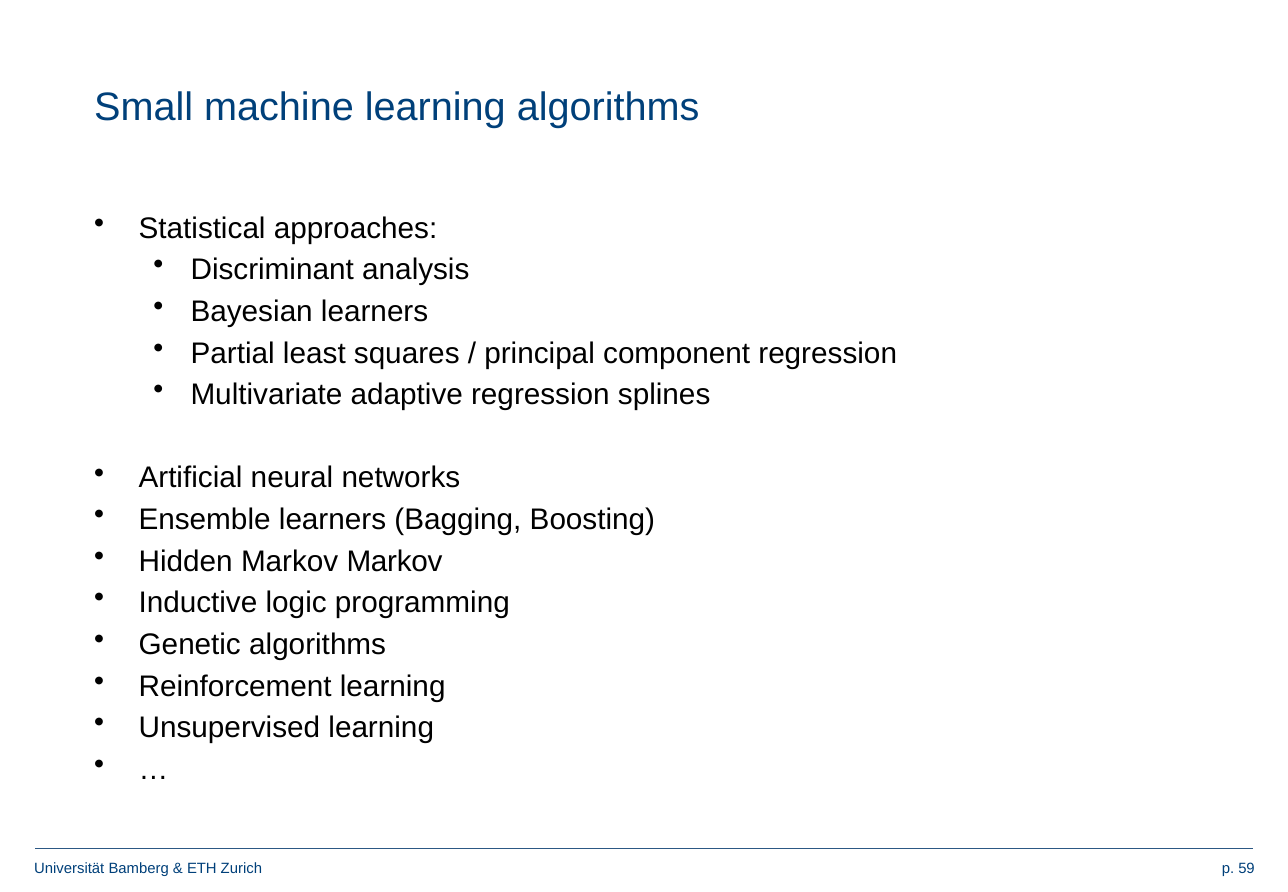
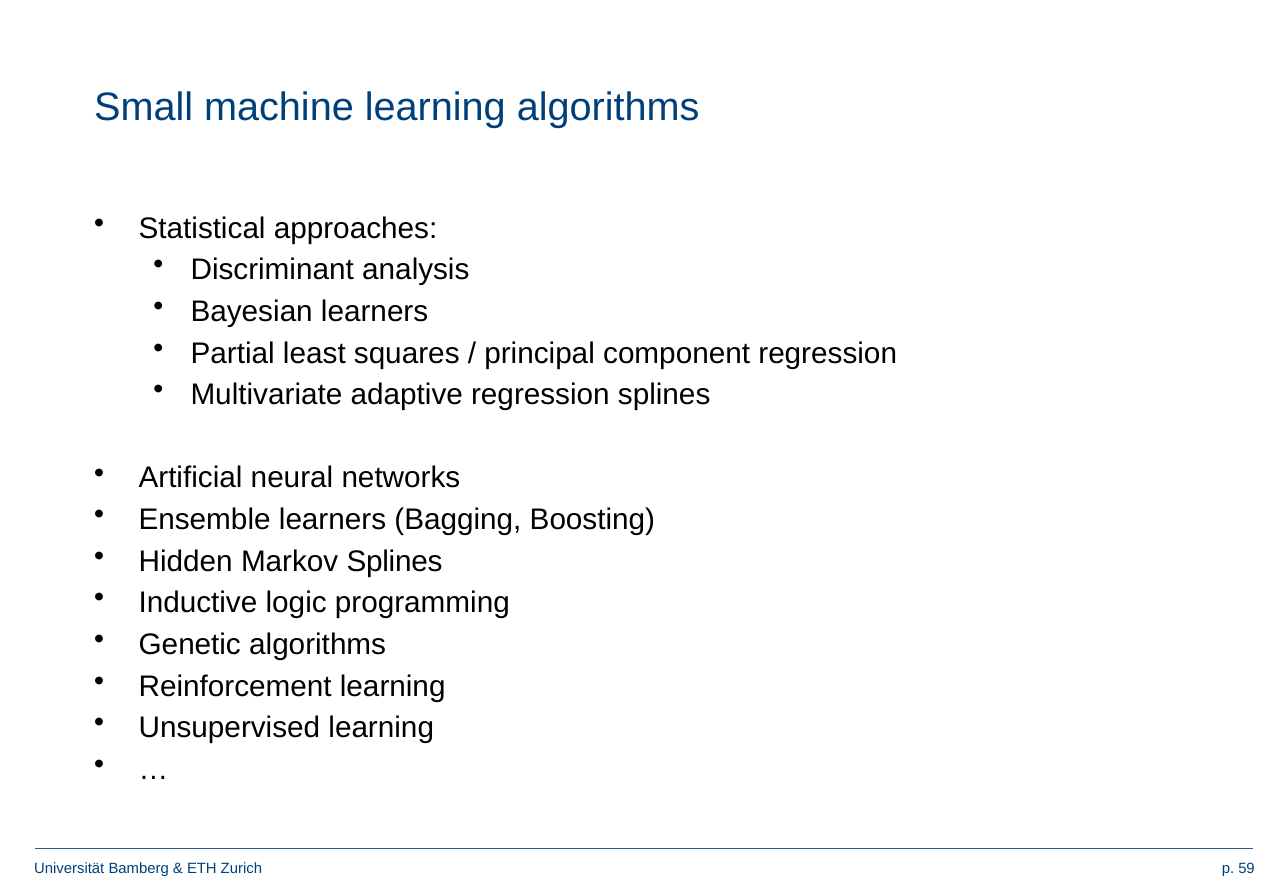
Markov Markov: Markov -> Splines
